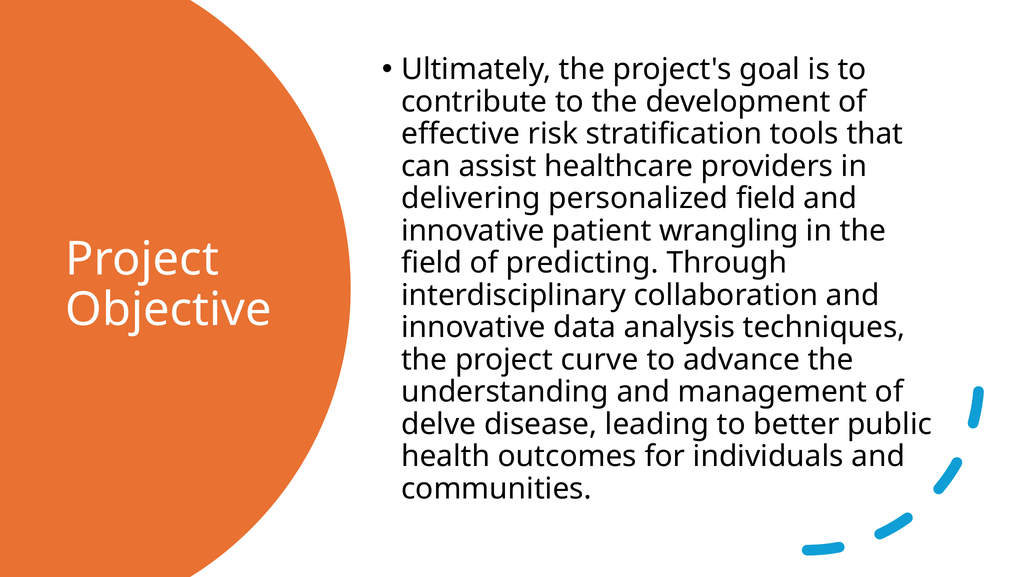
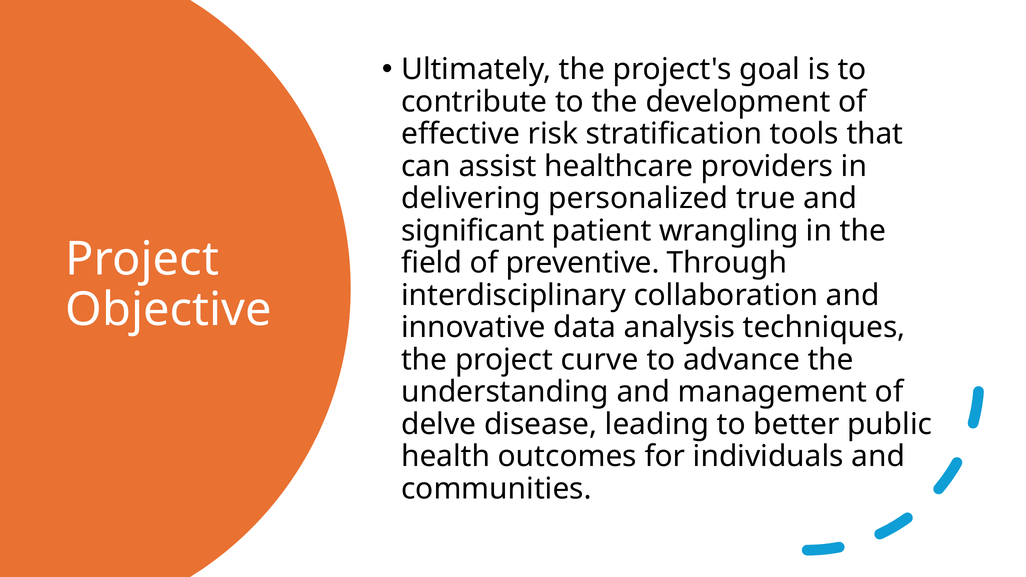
personalized field: field -> true
innovative at (473, 231): innovative -> significant
predicting: predicting -> preventive
